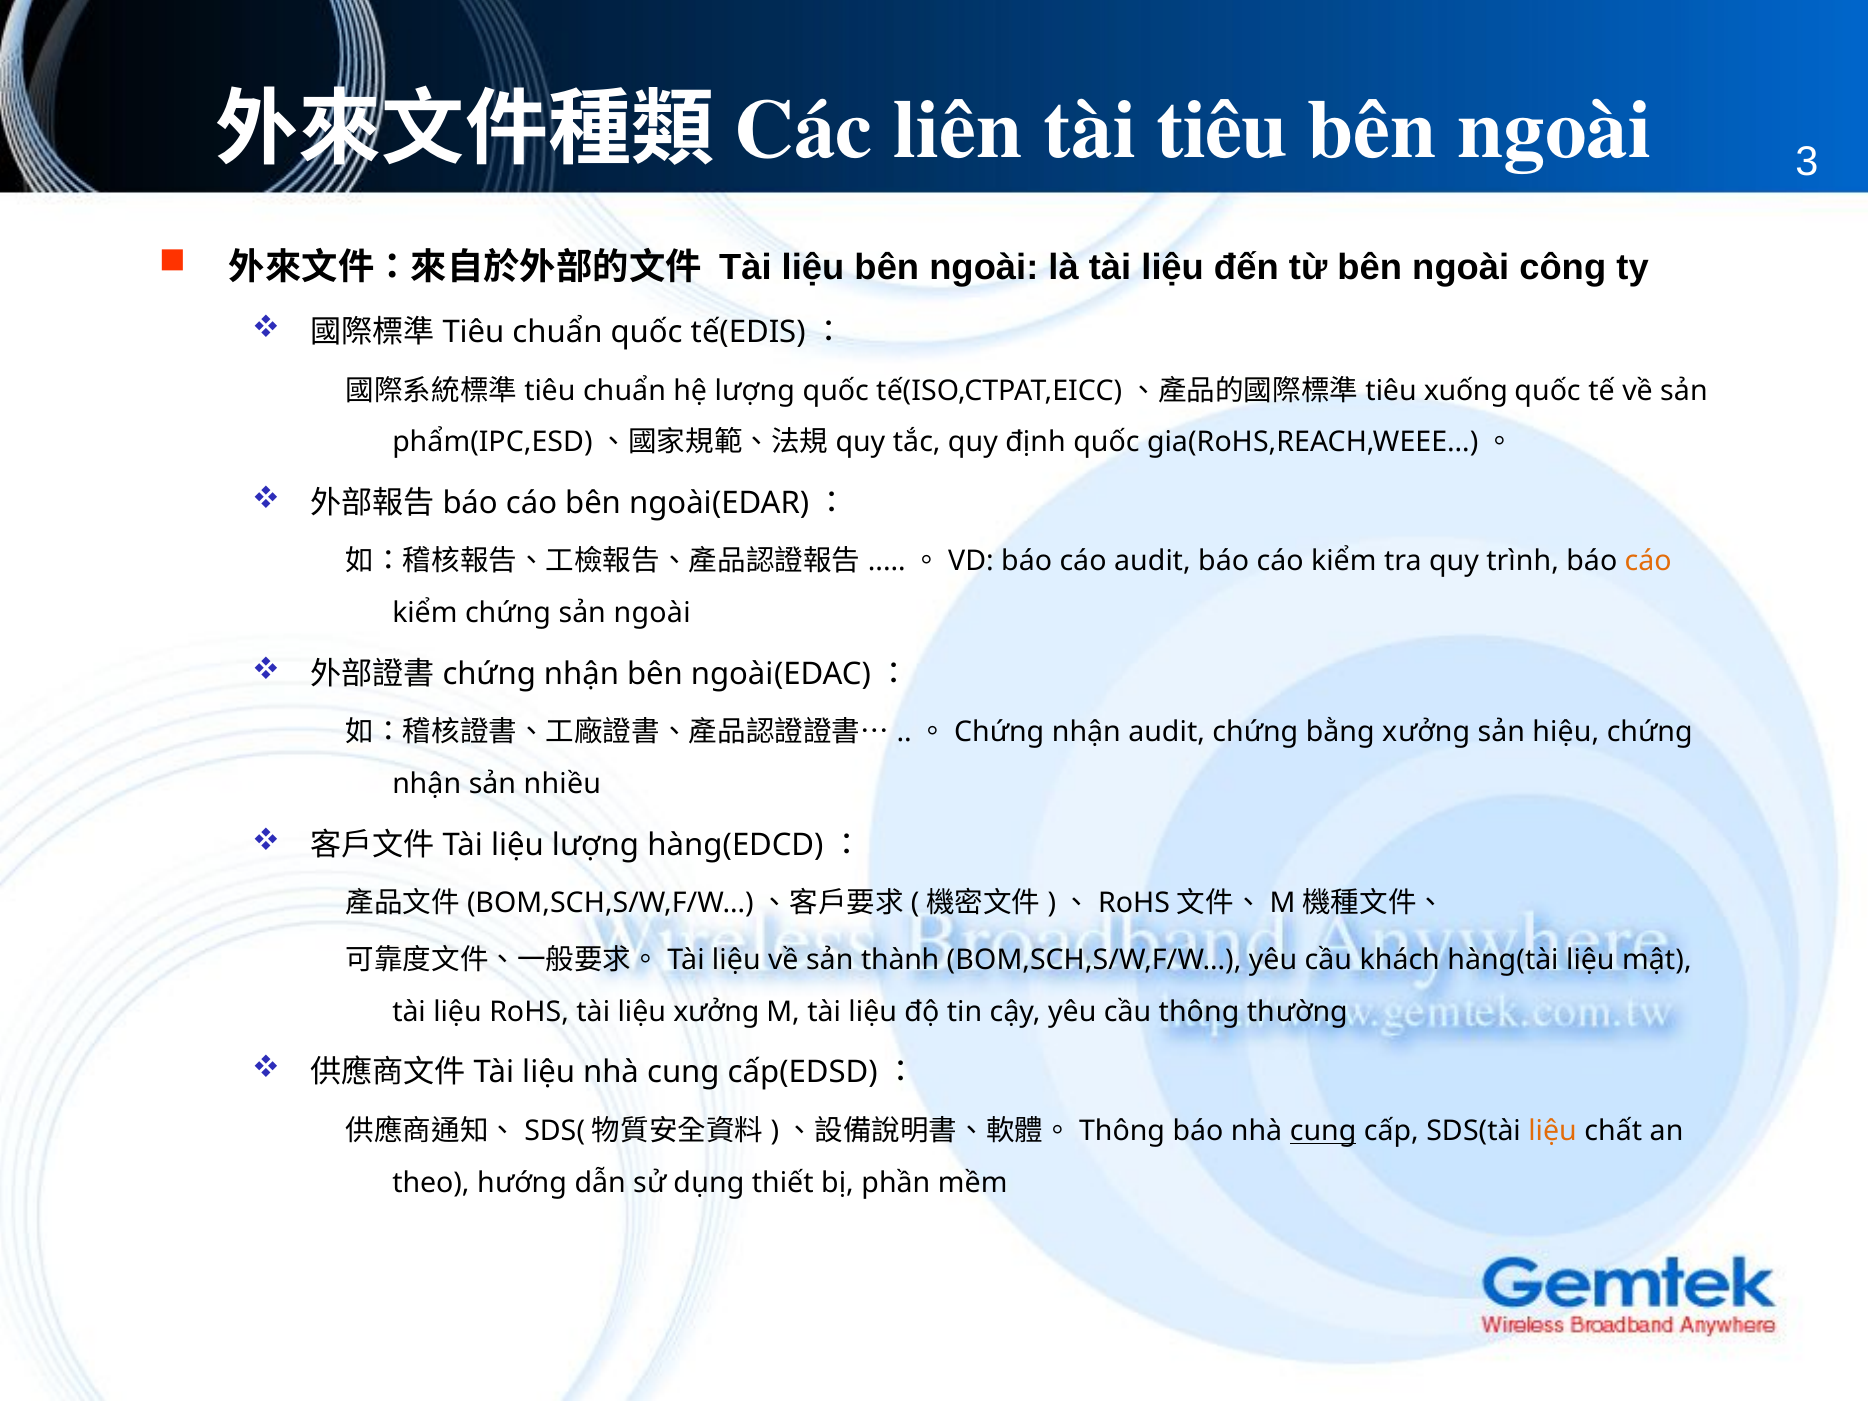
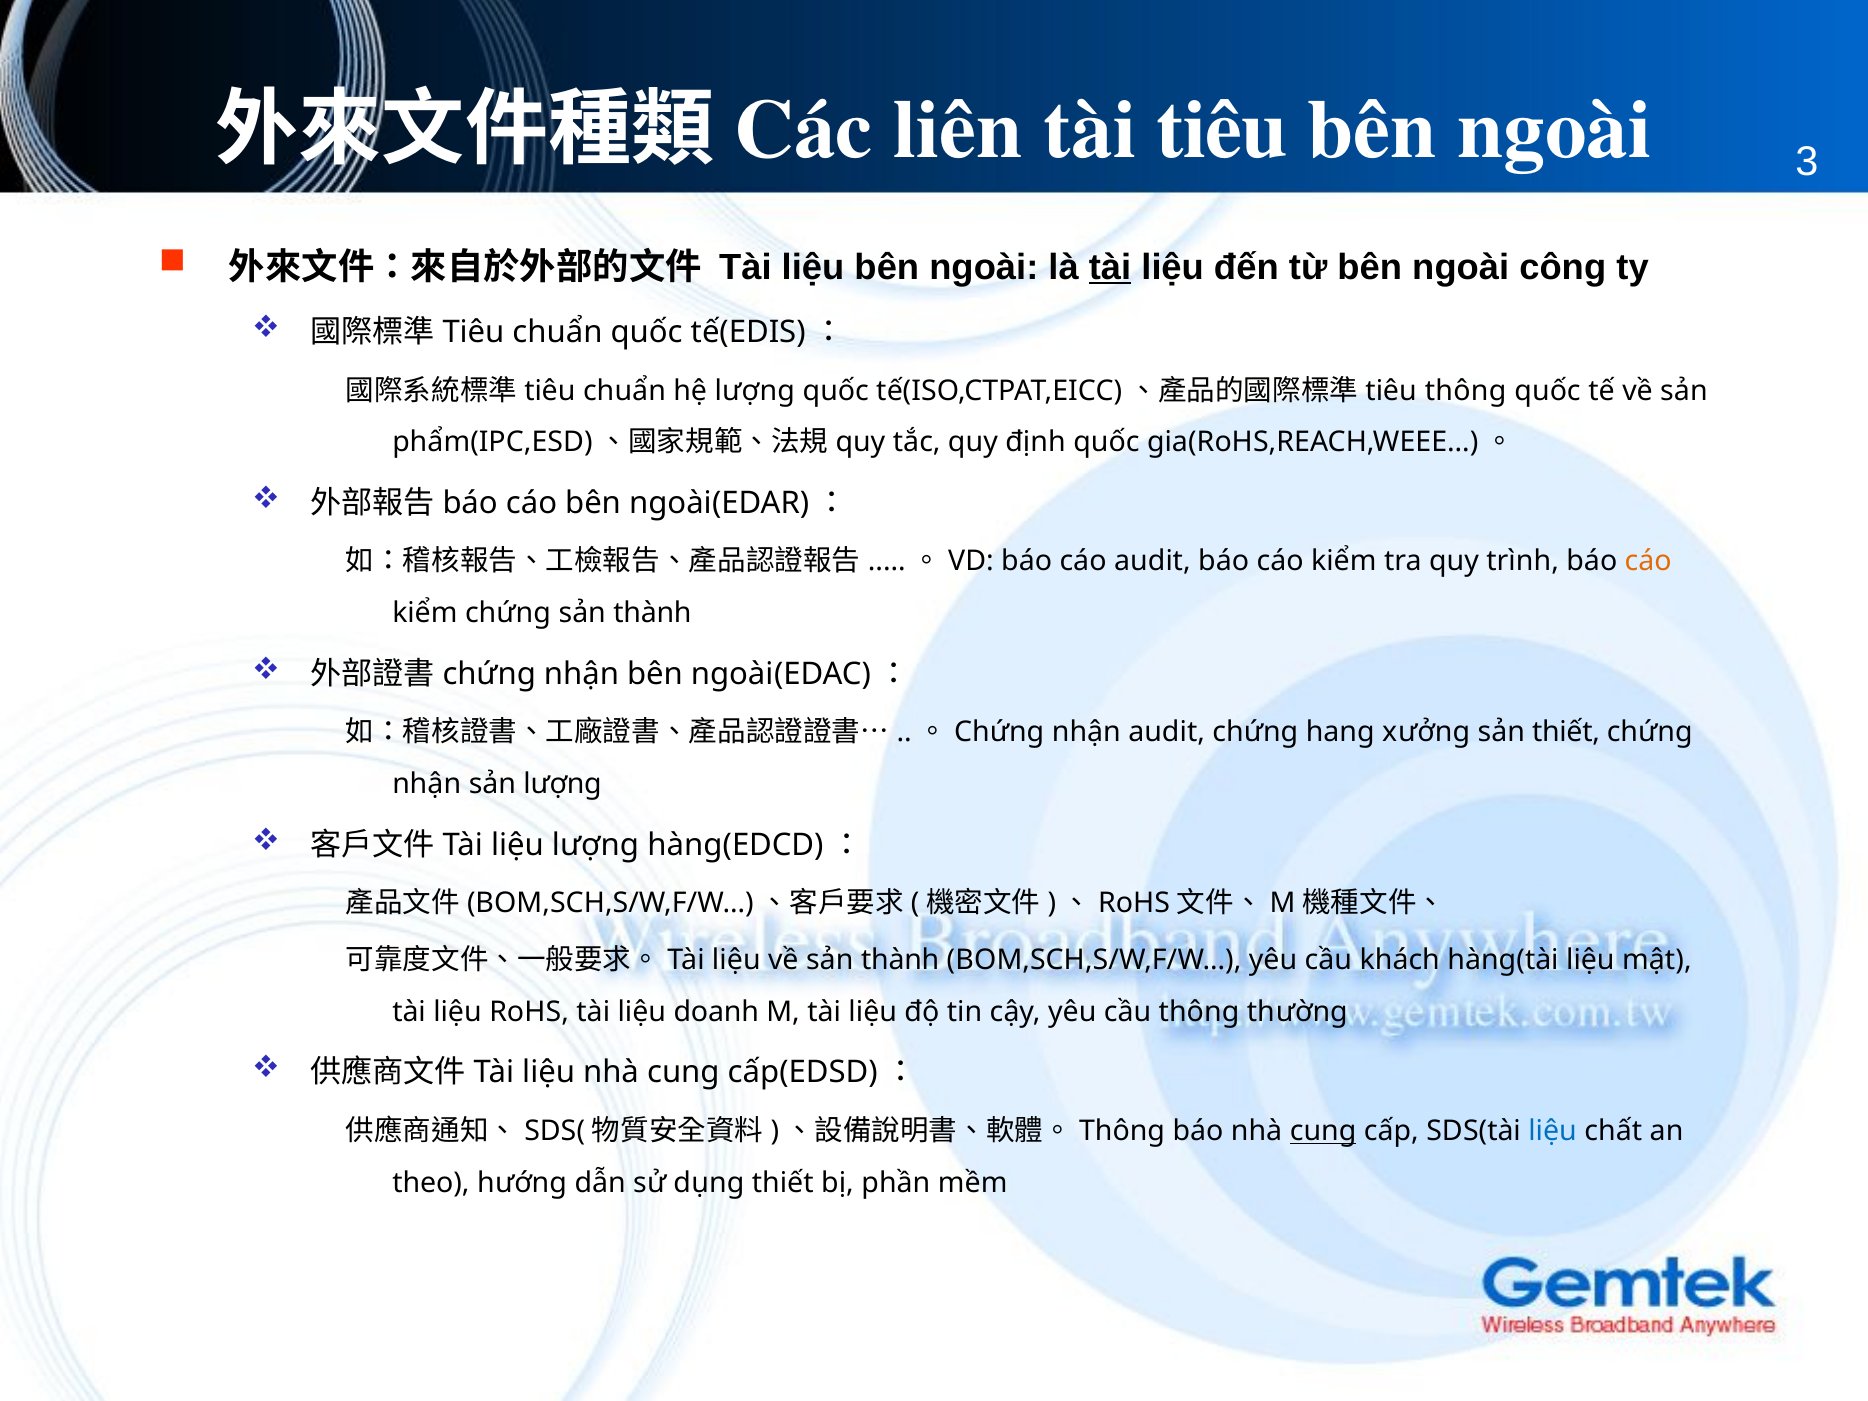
tài at (1110, 267) underline: none -> present
xuống at (1466, 391): xuống -> thông
chứng sản ngoài: ngoài -> thành
bằng: bằng -> hang
sản hiệu: hiệu -> thiết
sản nhiều: nhiều -> lượng
liệu xưởng: xưởng -> doanh
liệu at (1553, 1131) colour: orange -> blue
